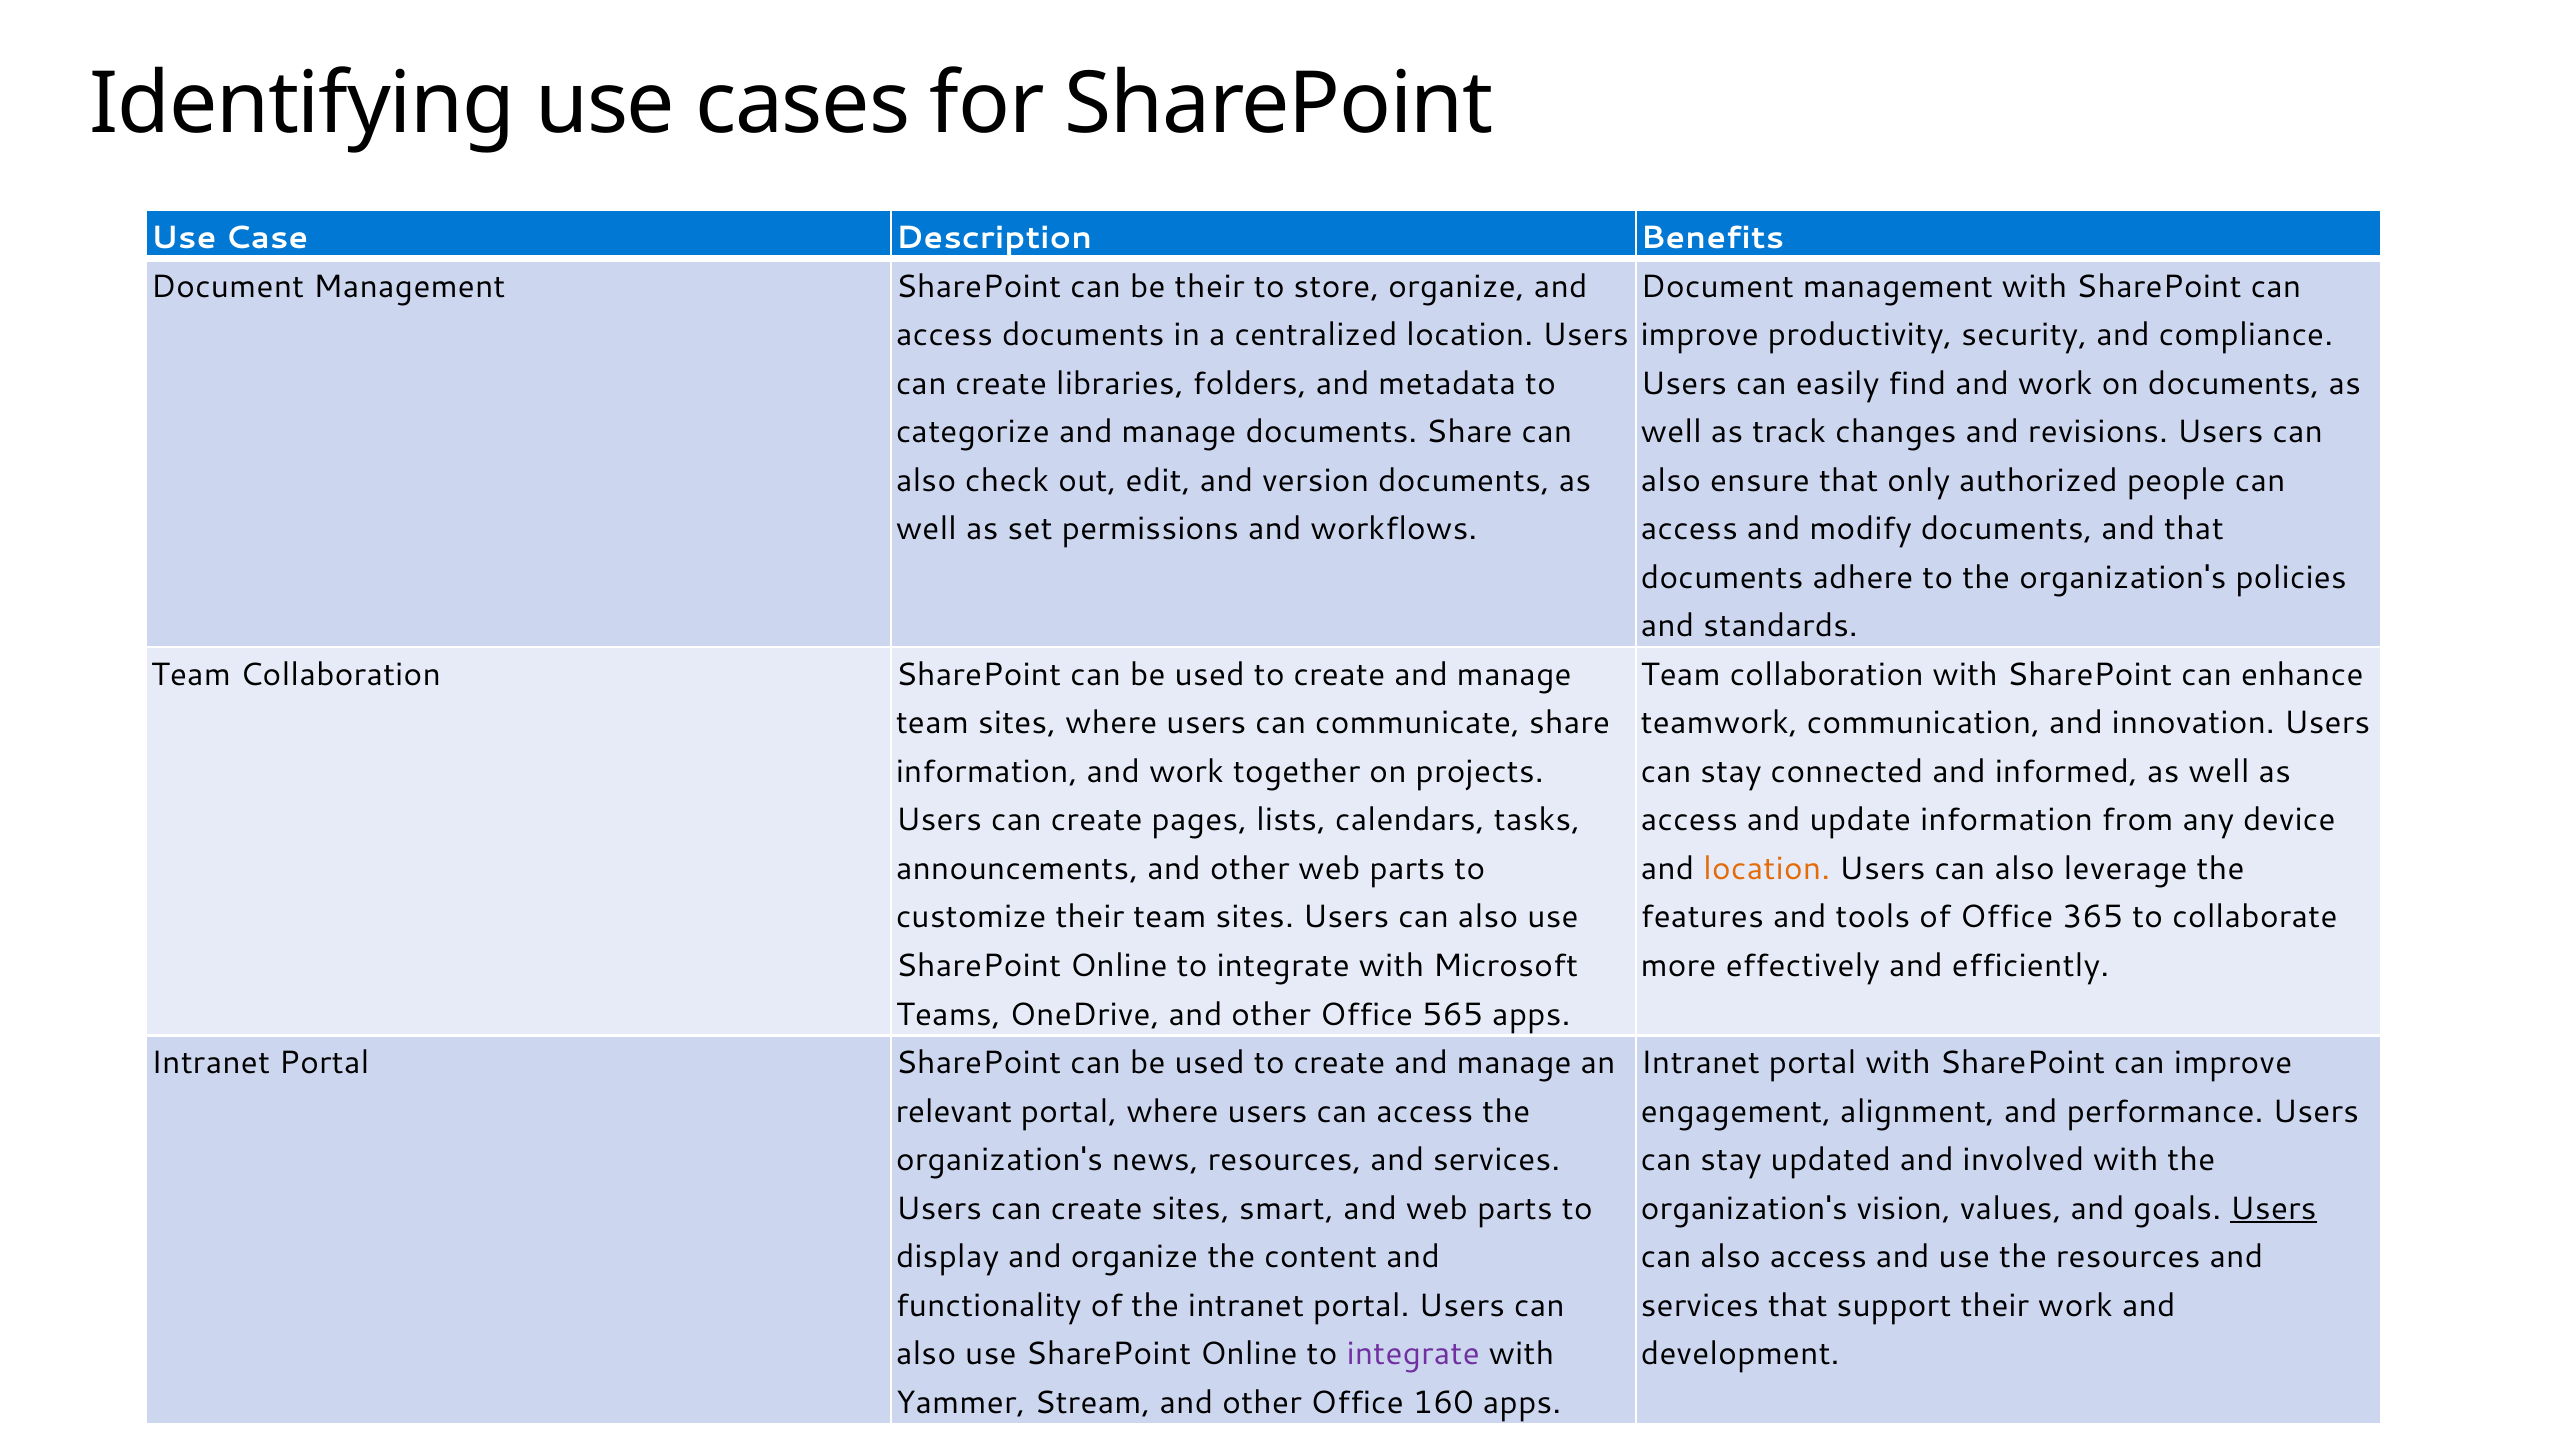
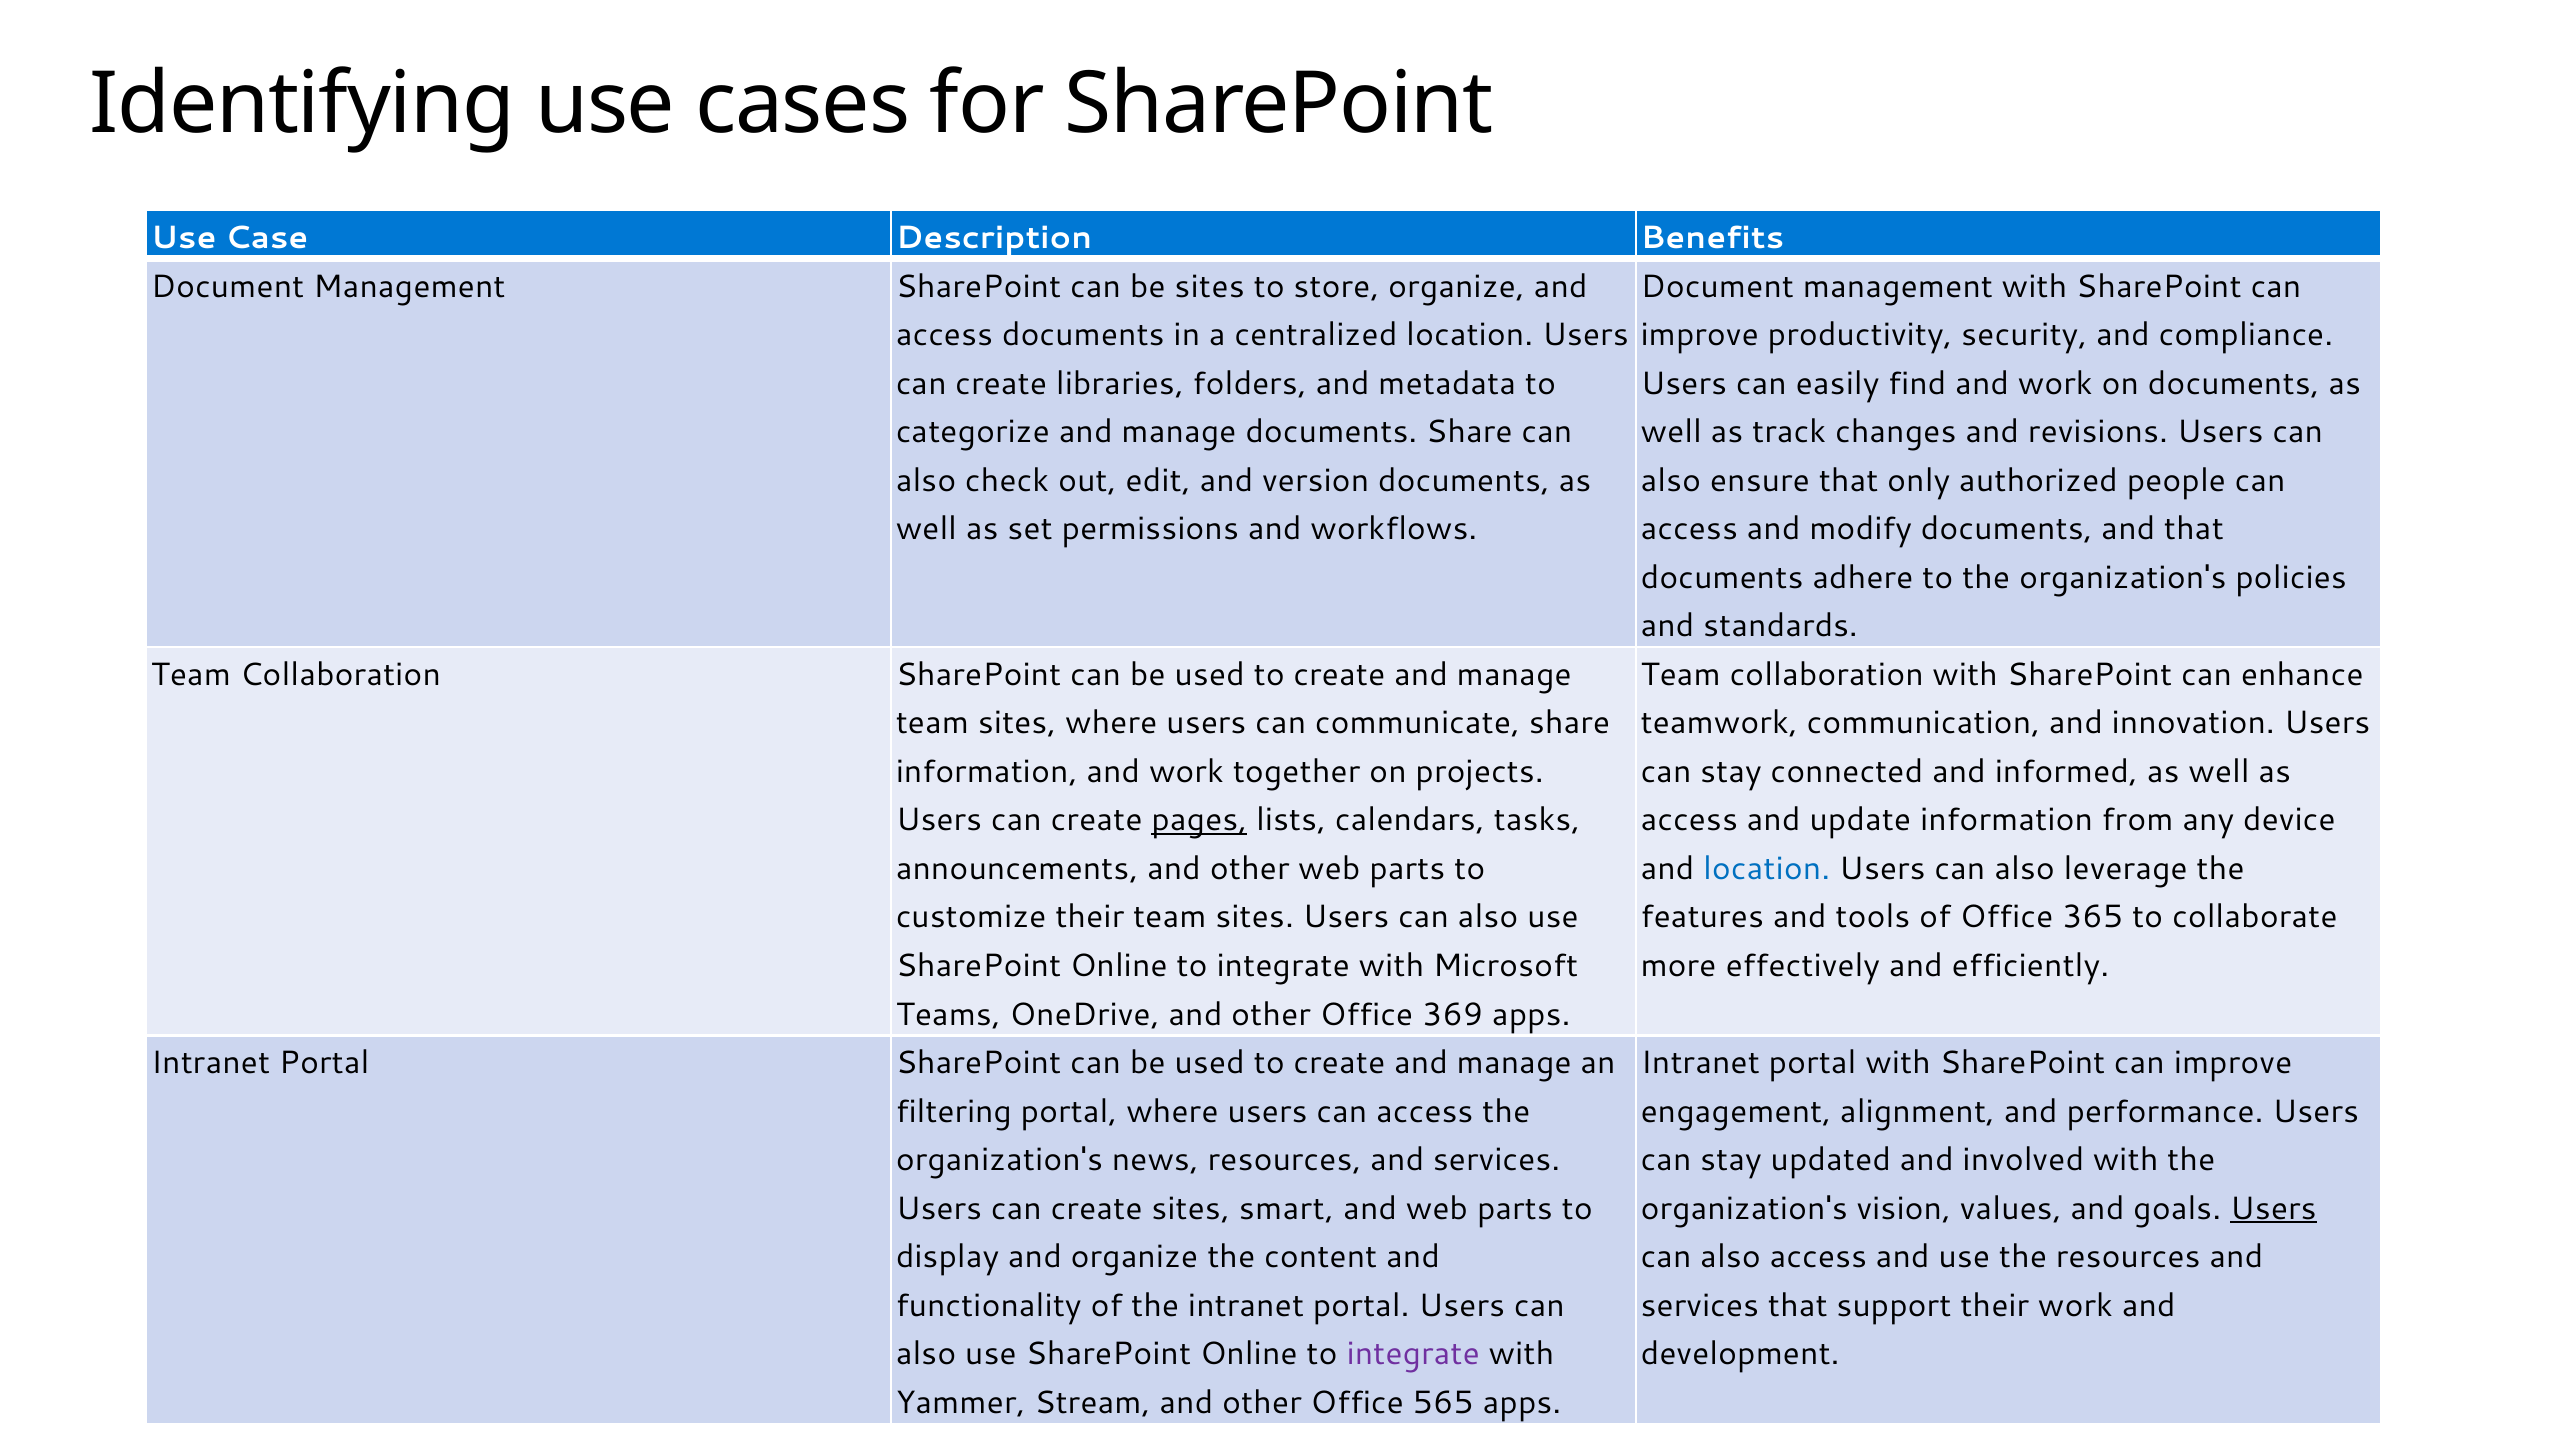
be their: their -> sites
pages underline: none -> present
location at (1767, 869) colour: orange -> blue
565: 565 -> 369
relevant: relevant -> filtering
160: 160 -> 565
